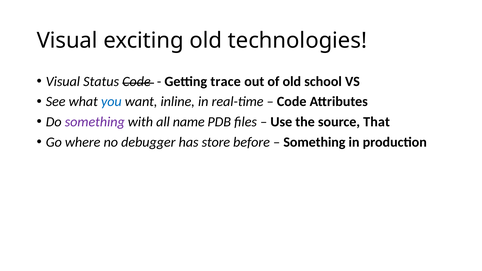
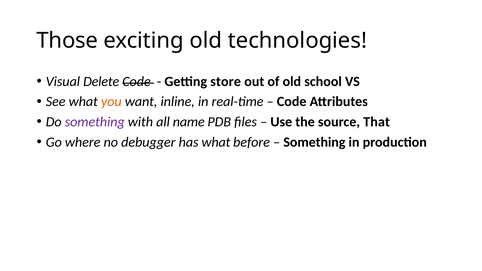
Visual at (67, 40): Visual -> Those
Status: Status -> Delete
trace: trace -> store
you colour: blue -> orange
has store: store -> what
